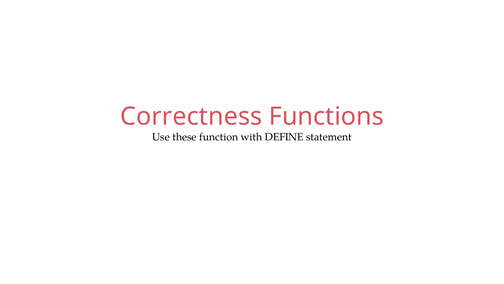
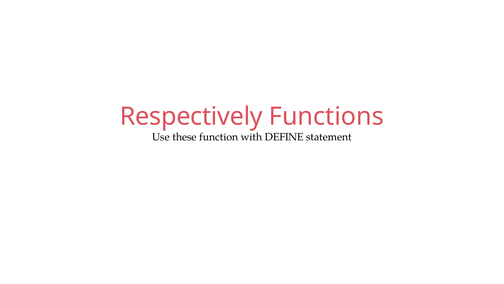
Correctness: Correctness -> Respectively
